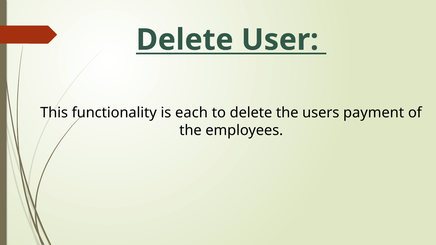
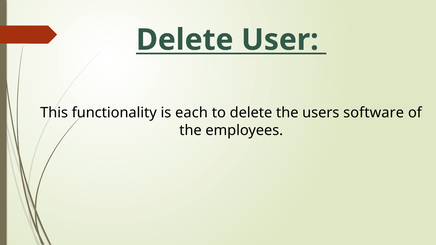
payment: payment -> software
